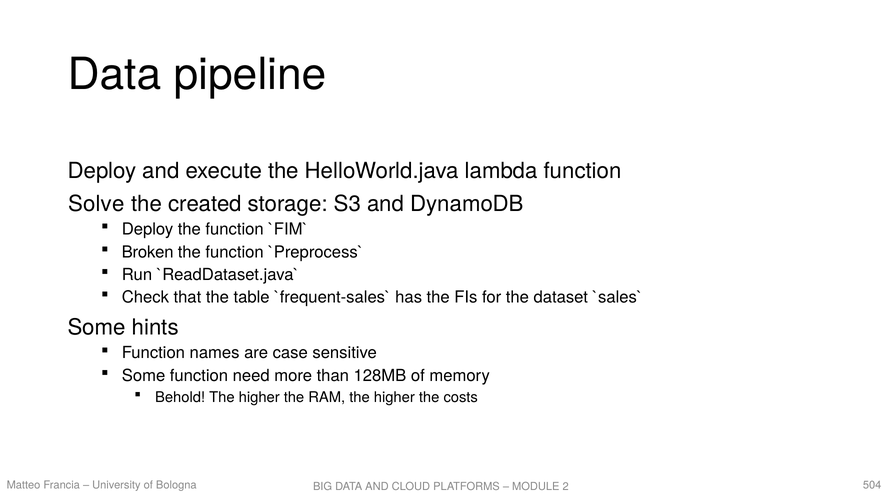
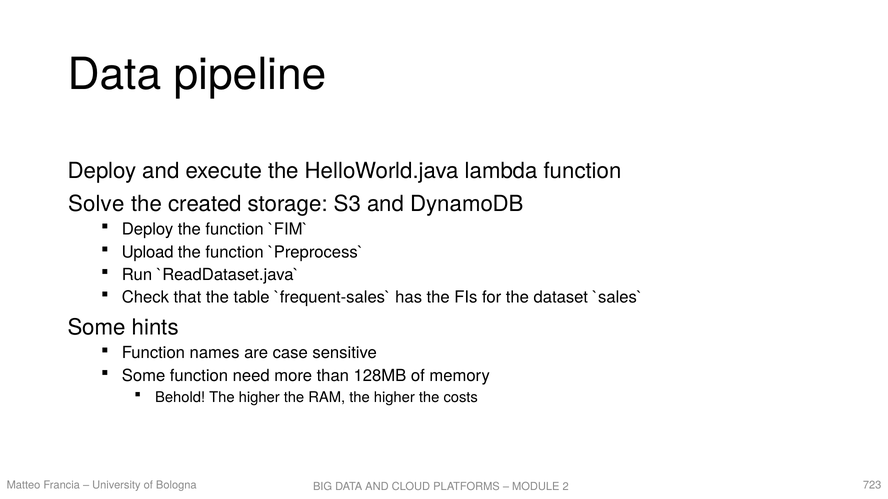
Broken: Broken -> Upload
504: 504 -> 723
